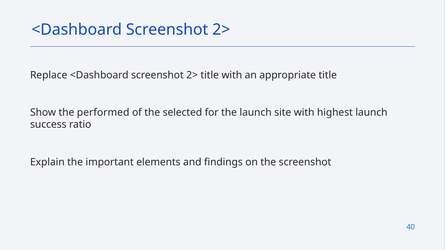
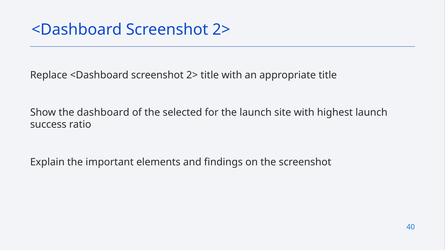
performed: performed -> dashboard
